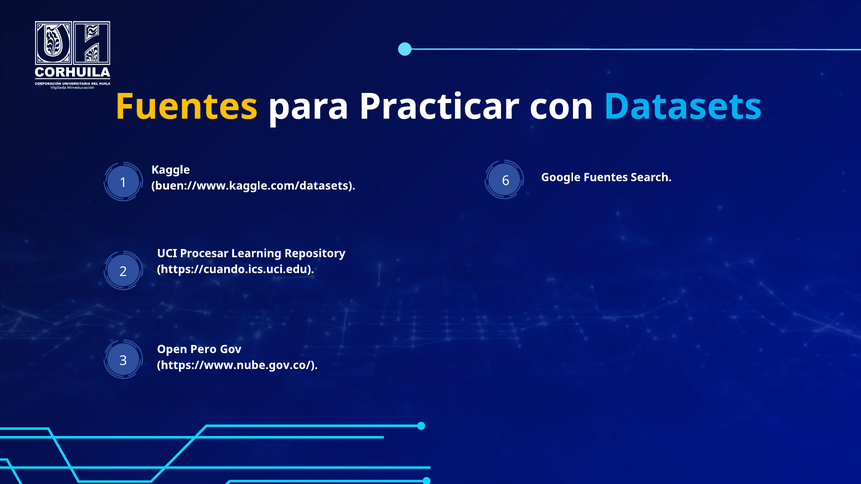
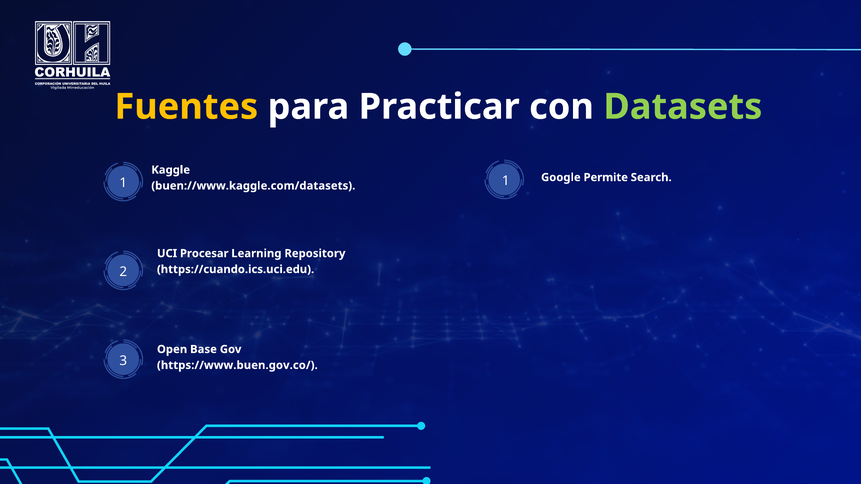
Datasets colour: light blue -> light green
Google Fuentes: Fuentes -> Permite
1 6: 6 -> 1
Pero: Pero -> Base
https://www.nube.gov.co/: https://www.nube.gov.co/ -> https://www.buen.gov.co/
